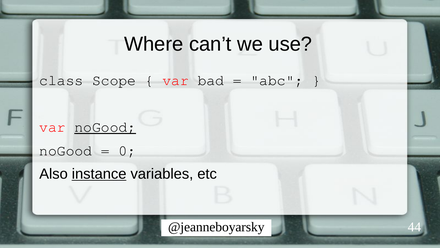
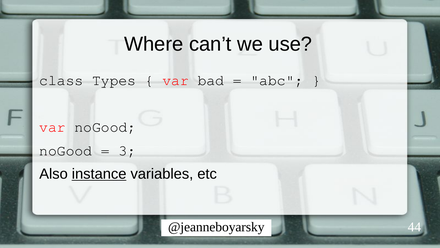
Scope: Scope -> Types
noGood at (105, 127) underline: present -> none
0: 0 -> 3
